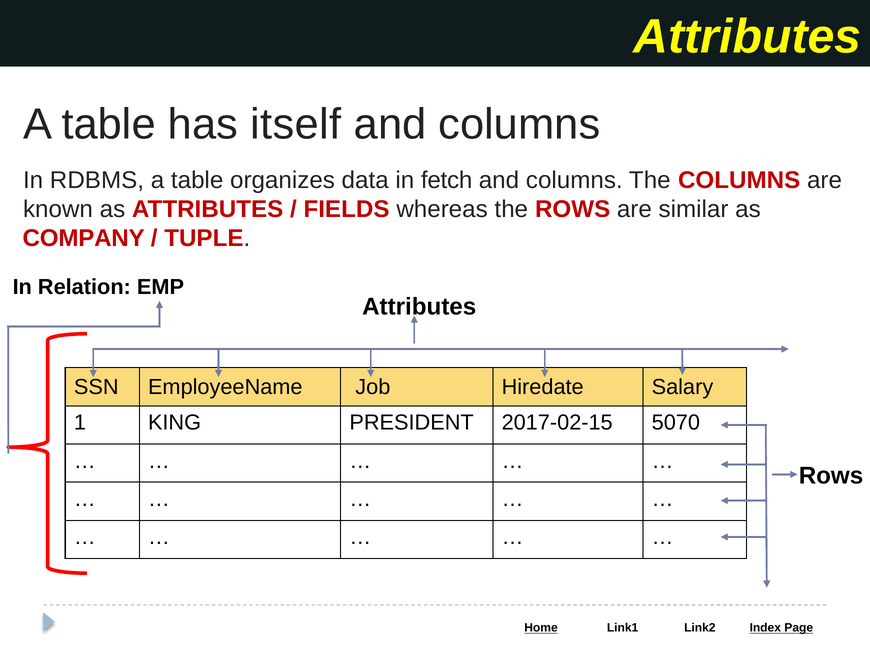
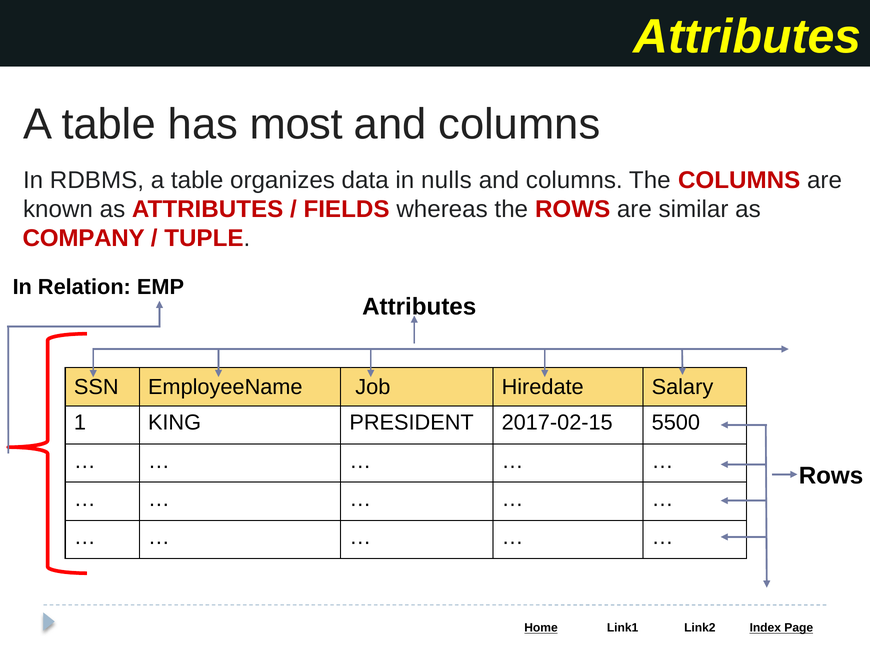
itself: itself -> most
fetch: fetch -> nulls
5070: 5070 -> 5500
